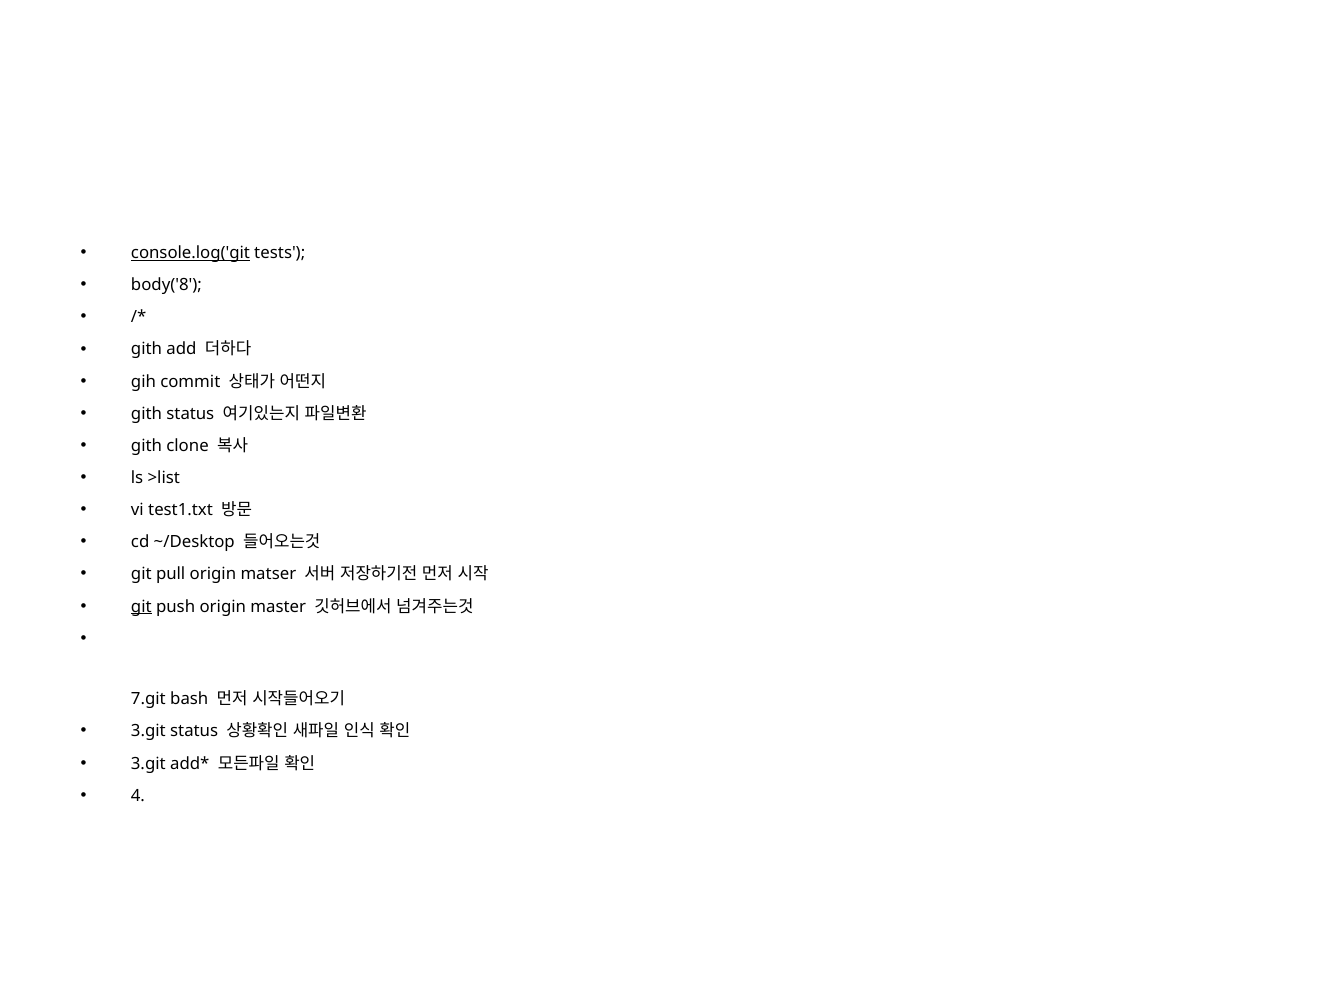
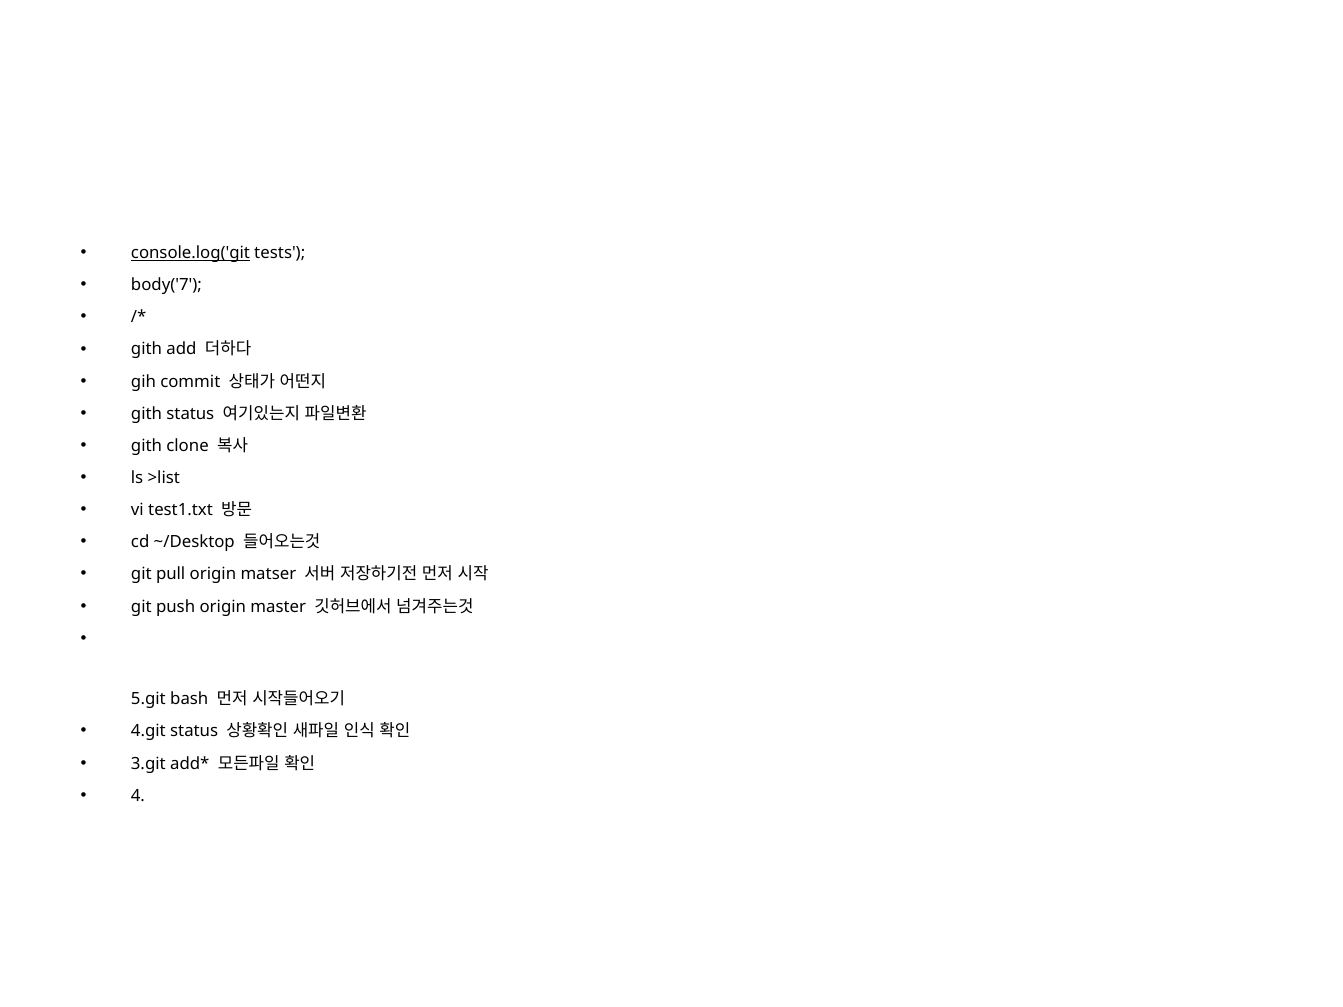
body('8: body('8 -> body('7
git at (141, 607) underline: present -> none
7.git: 7.git -> 5.git
3.git at (148, 732): 3.git -> 4.git
